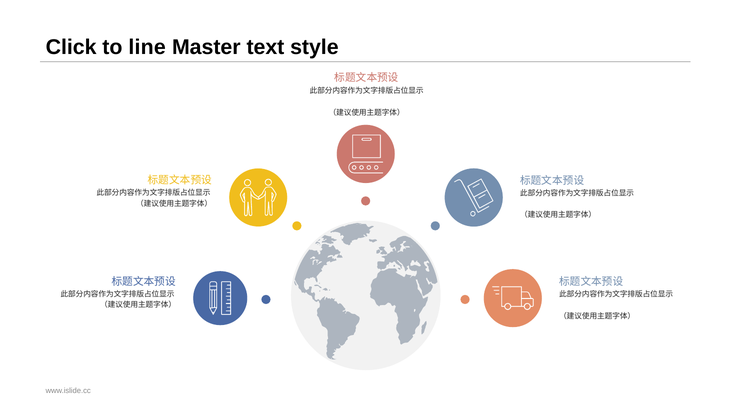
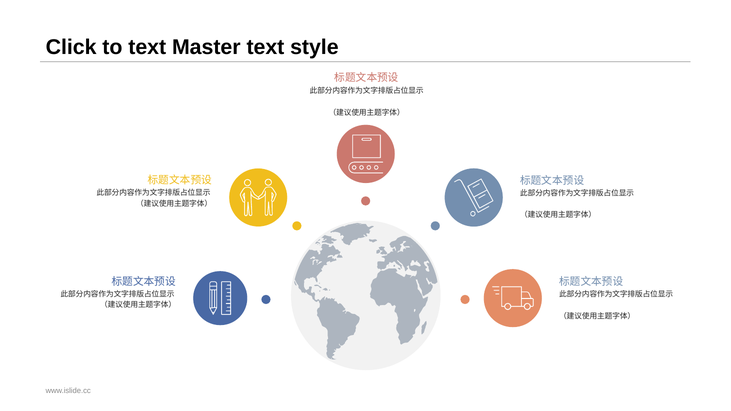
to line: line -> text
